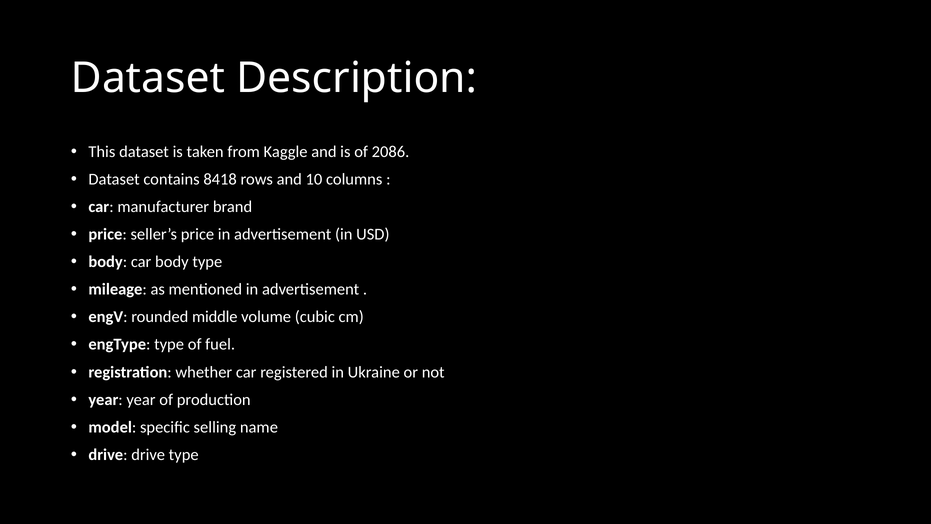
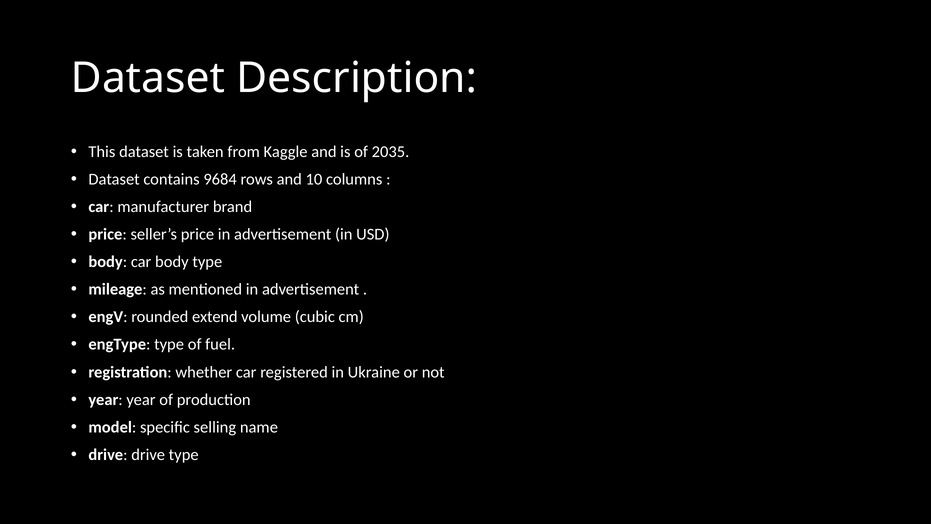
2086: 2086 -> 2035
8418: 8418 -> 9684
middle: middle -> extend
